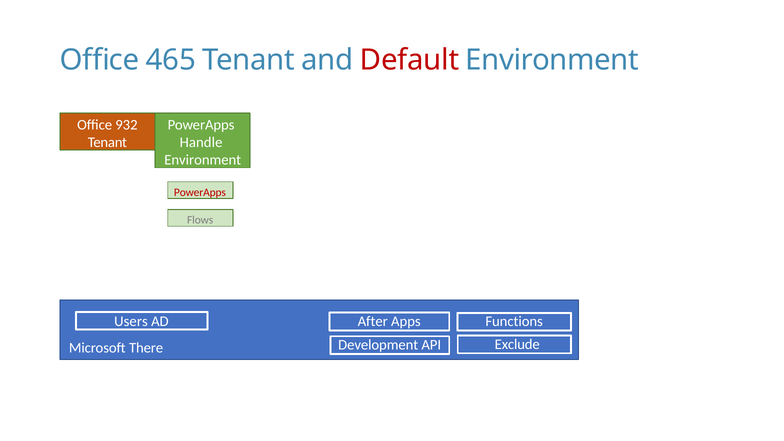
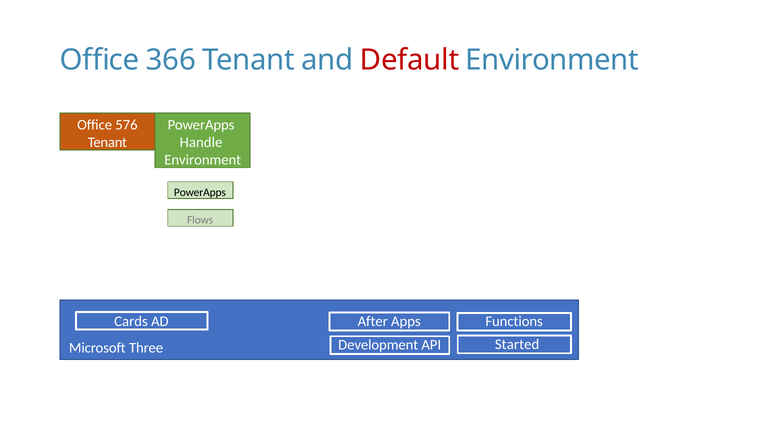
465: 465 -> 366
932: 932 -> 576
PowerApps at (200, 193) colour: red -> black
Users: Users -> Cards
Exclude: Exclude -> Started
There: There -> Three
